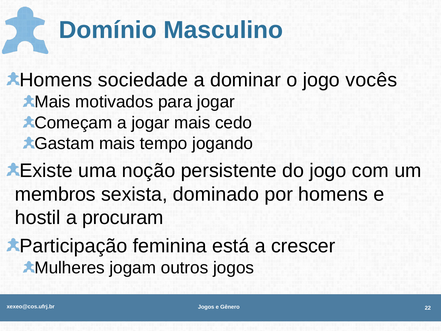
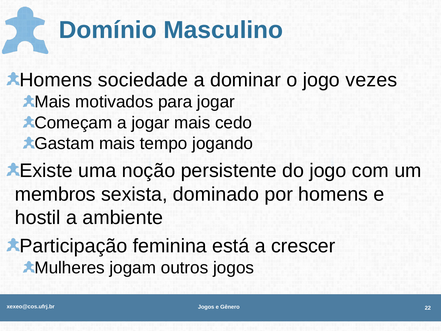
vocês: vocês -> vezes
procuram: procuram -> ambiente
